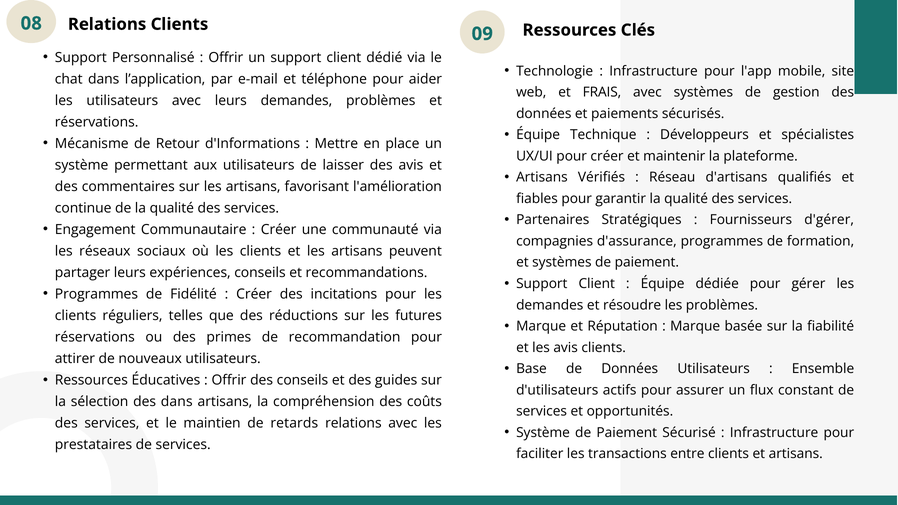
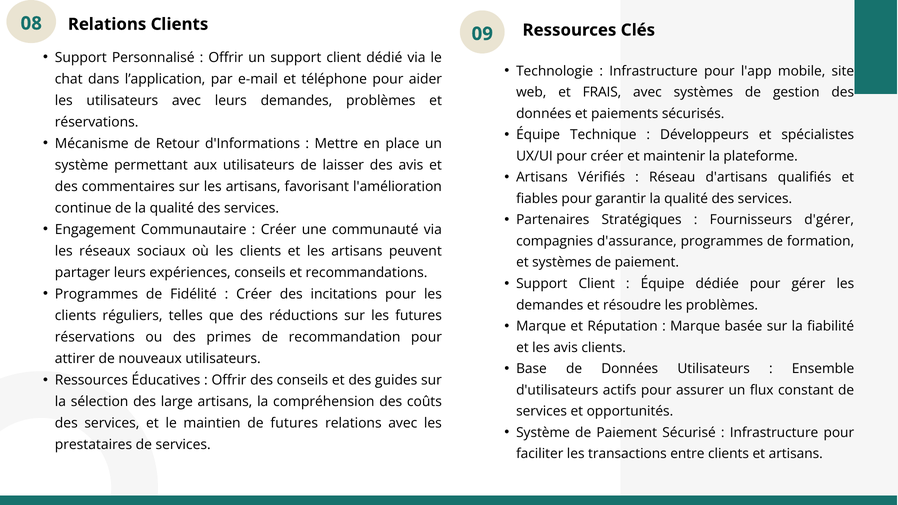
des dans: dans -> large
de retards: retards -> futures
